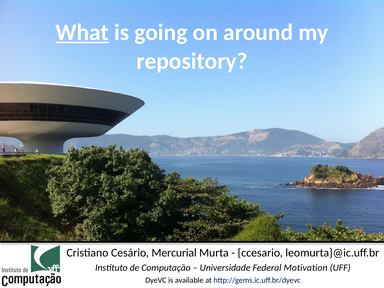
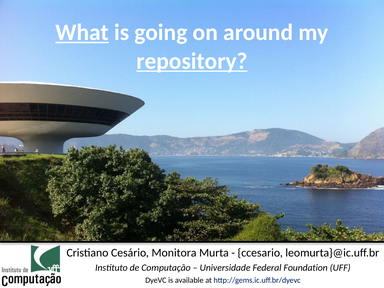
repository underline: none -> present
Mercurial: Mercurial -> Monitora
Motivation: Motivation -> Foundation
